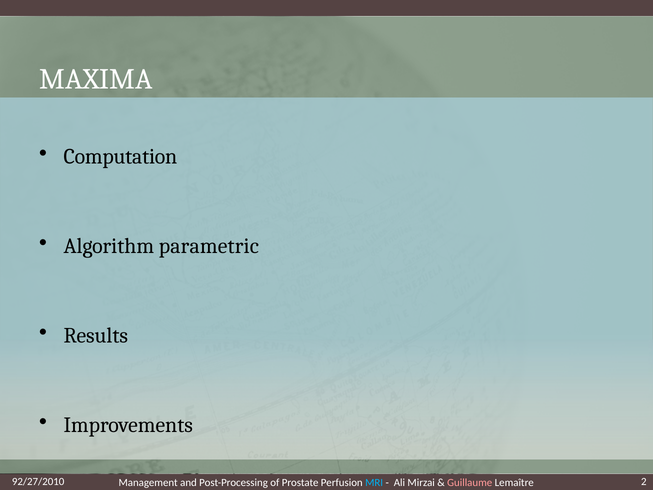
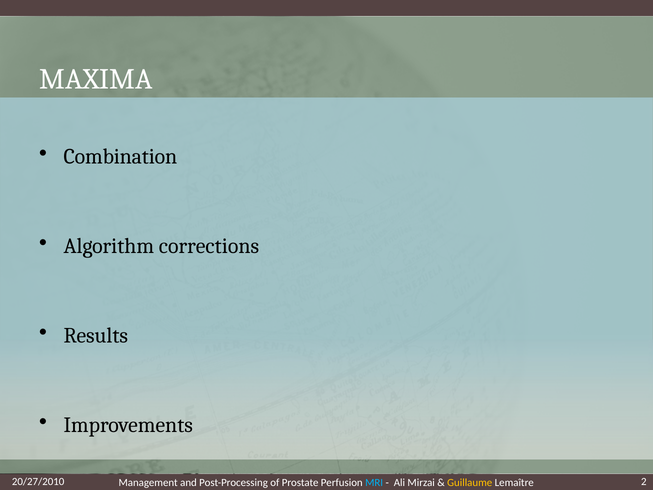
Computation: Computation -> Combination
parametric: parametric -> corrections
92/27/2010: 92/27/2010 -> 20/27/2010
Guillaume colour: pink -> yellow
